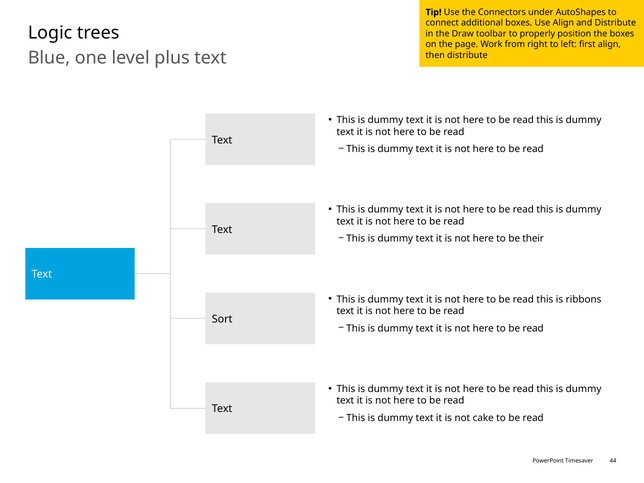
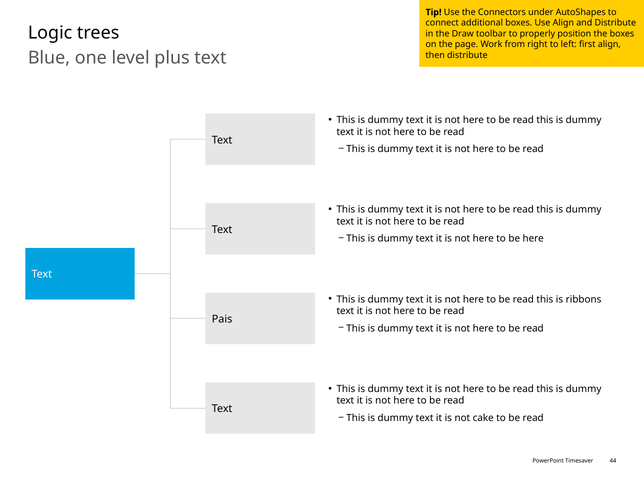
be their: their -> here
Sort: Sort -> Pais
